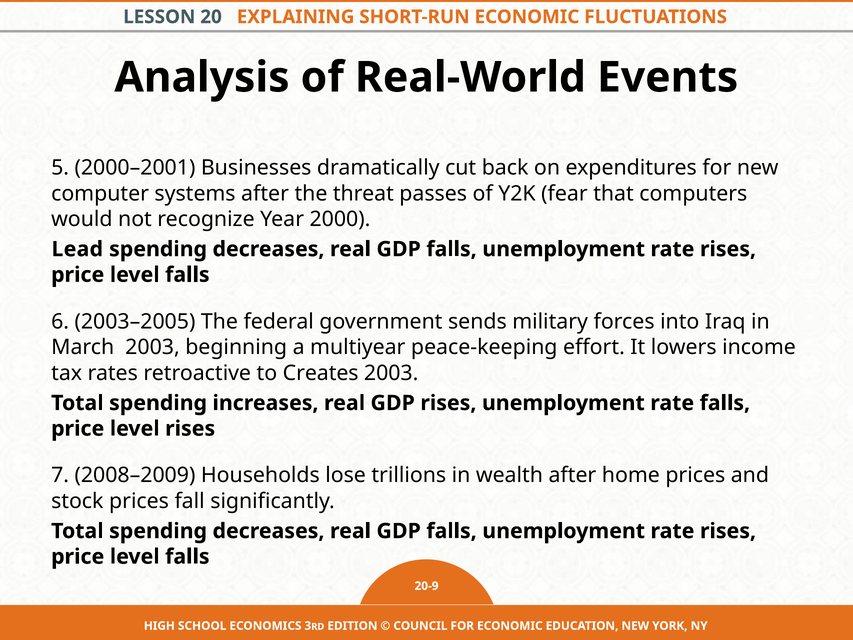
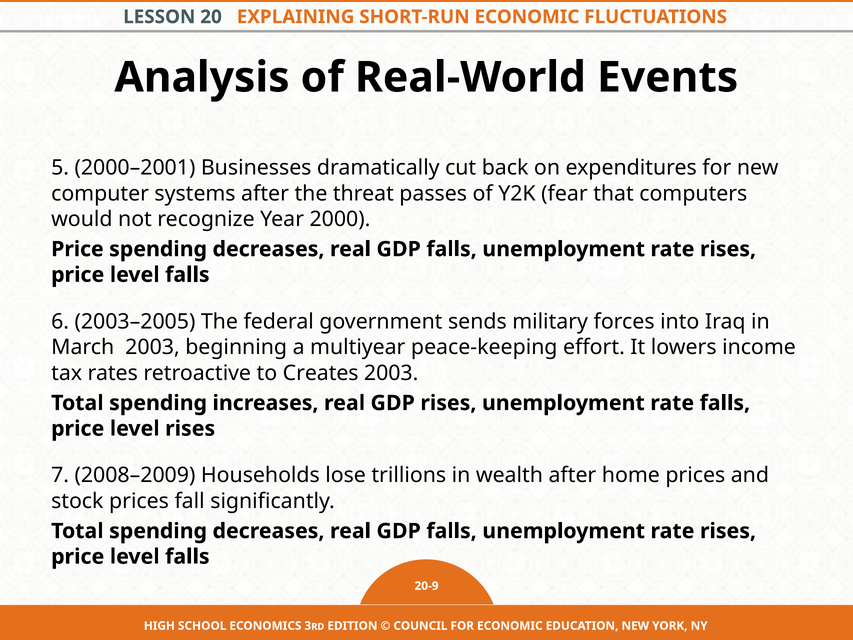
Lead at (77, 249): Lead -> Price
